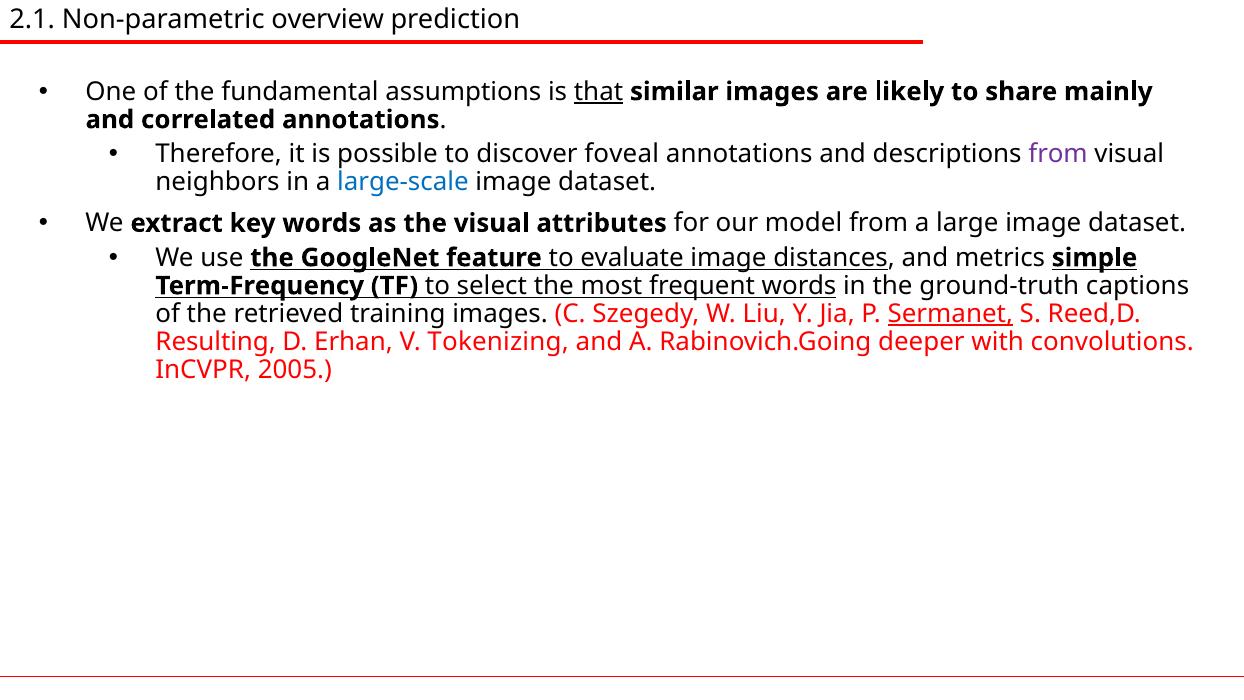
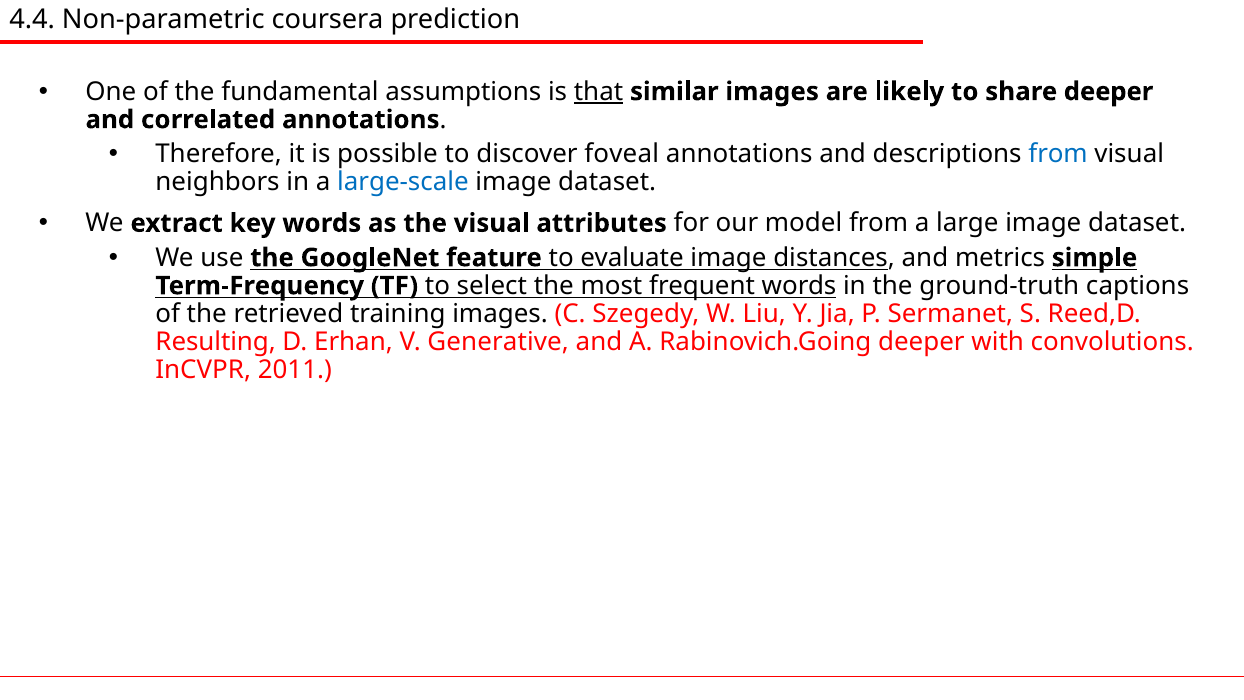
2.1: 2.1 -> 4.4
overview: overview -> coursera
share mainly: mainly -> deeper
from at (1058, 154) colour: purple -> blue
Sermanet underline: present -> none
Tokenizing: Tokenizing -> Generative
2005: 2005 -> 2011
